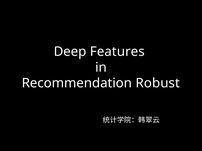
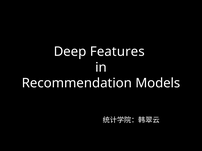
Robust: Robust -> Models
